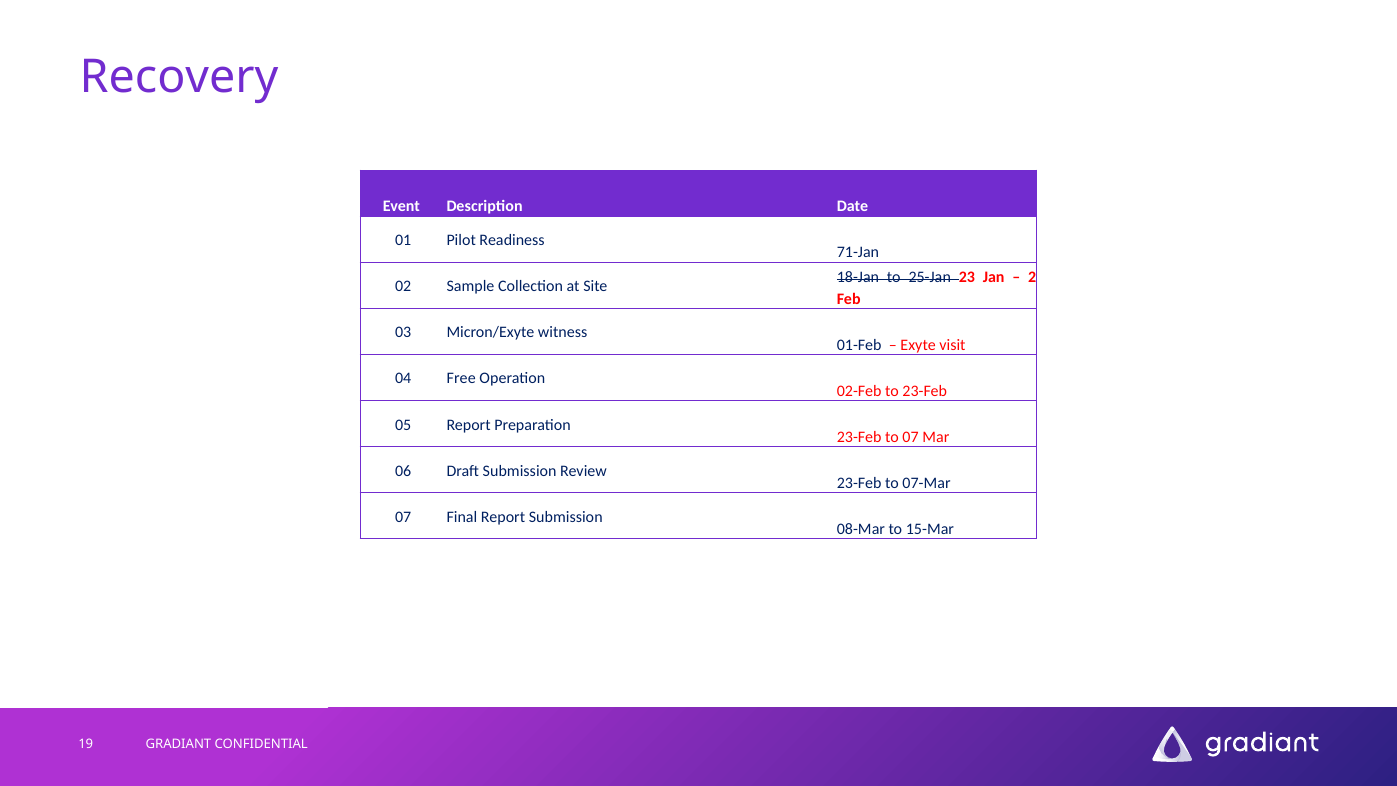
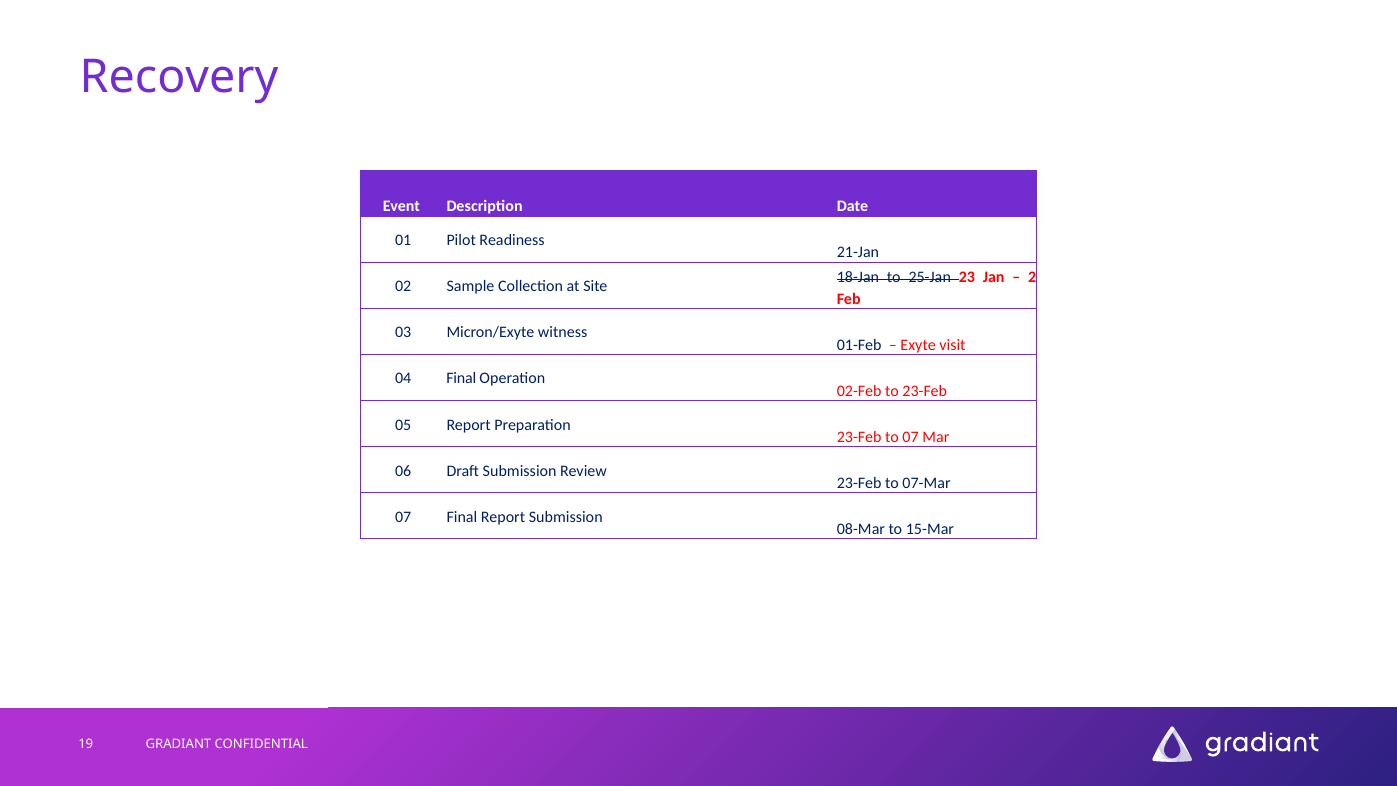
71-Jan: 71-Jan -> 21-Jan
04 Free: Free -> Final
